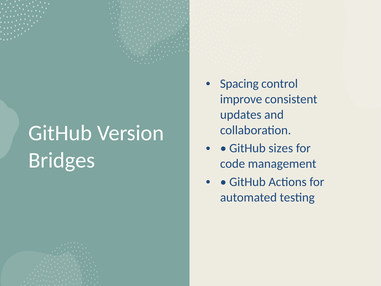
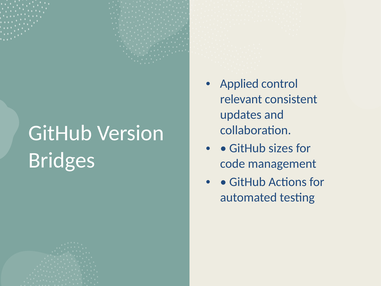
Spacing: Spacing -> Applied
improve: improve -> relevant
